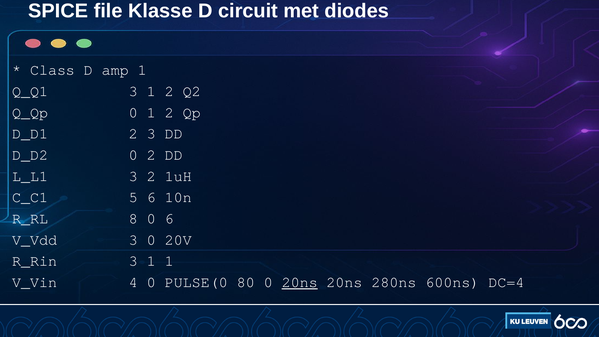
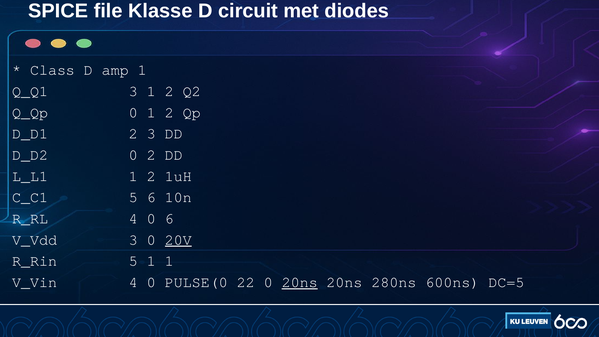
L_L1 3: 3 -> 1
R_RL 8: 8 -> 4
20V underline: none -> present
R_Rin 3: 3 -> 5
80: 80 -> 22
DC=4: DC=4 -> DC=5
